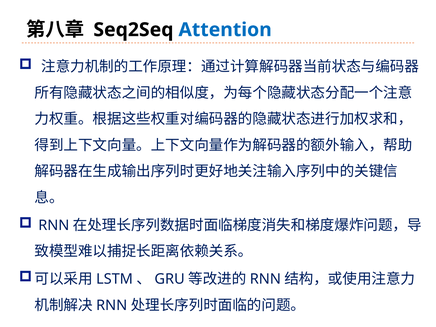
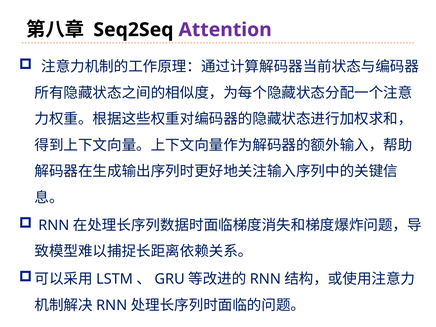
Attention colour: blue -> purple
